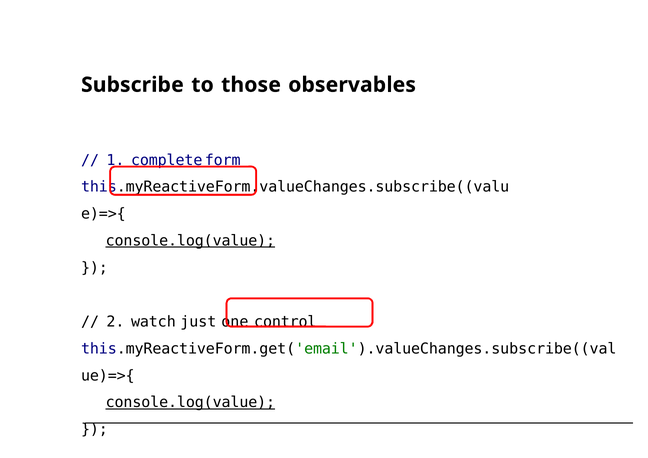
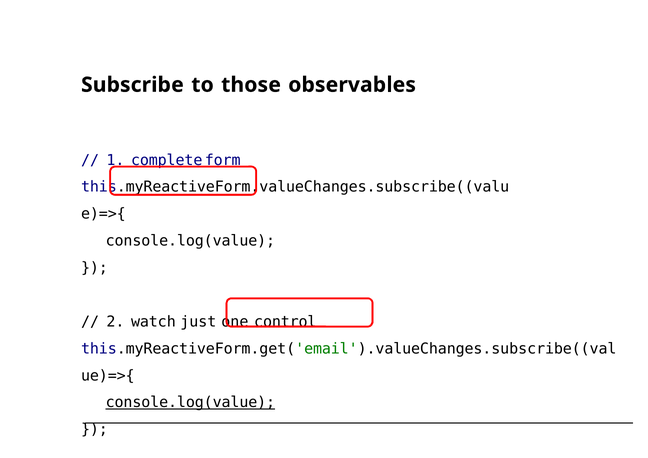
console.log(value at (190, 241) underline: present -> none
